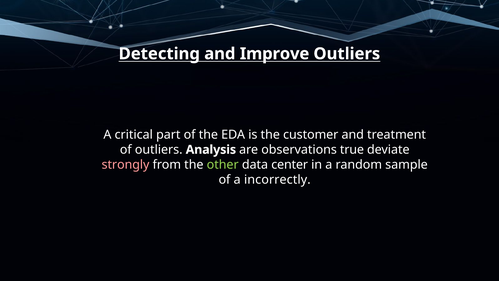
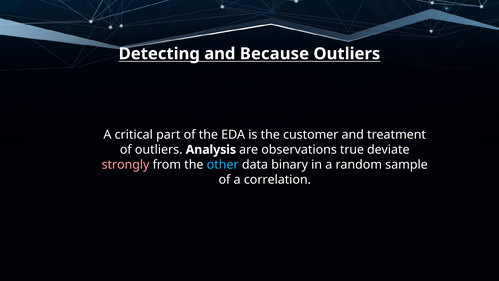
Improve: Improve -> Because
other colour: light green -> light blue
center: center -> binary
incorrectly: incorrectly -> correlation
